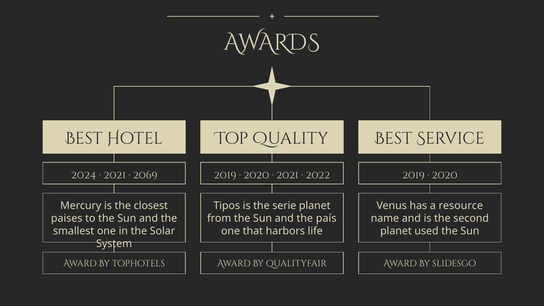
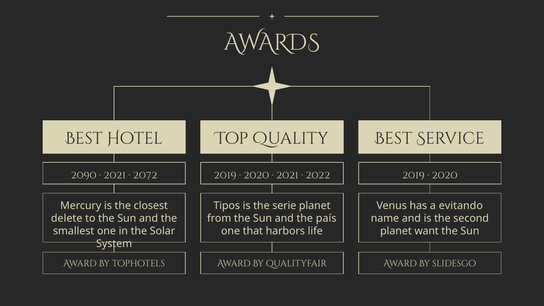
2024: 2024 -> 2090
2069: 2069 -> 2072
resource: resource -> evitando
paises: paises -> delete
used: used -> want
